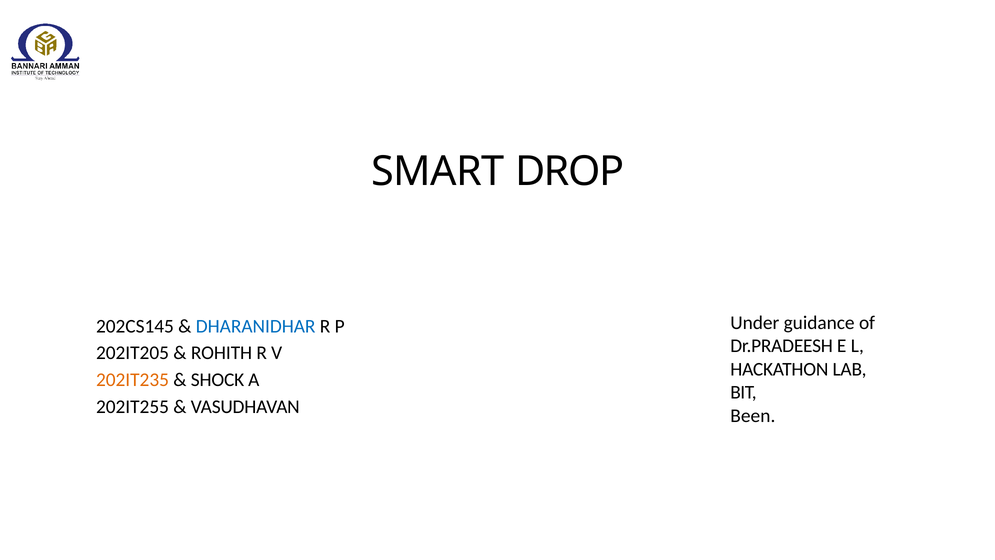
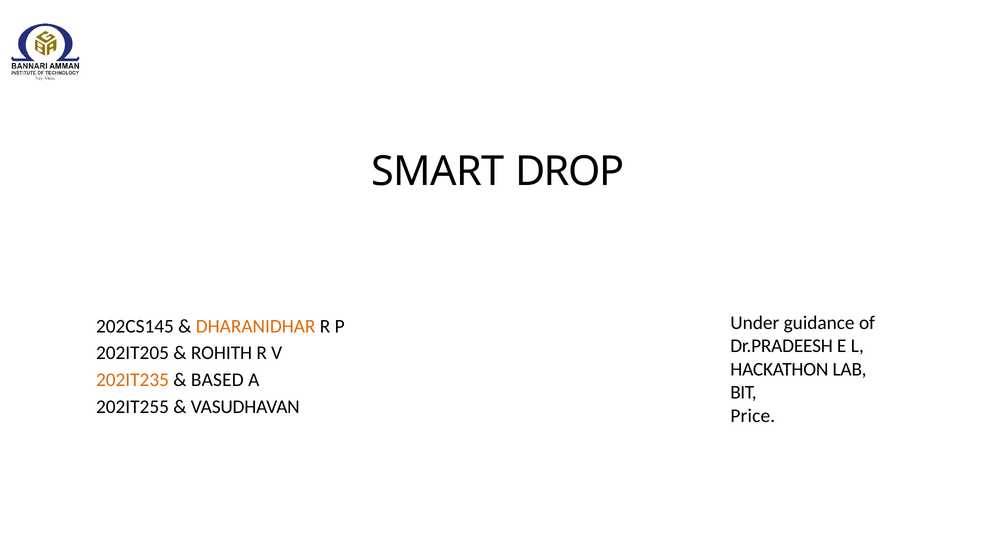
DHARANIDHAR colour: blue -> orange
SHOCK: SHOCK -> BASED
Been: Been -> Price
